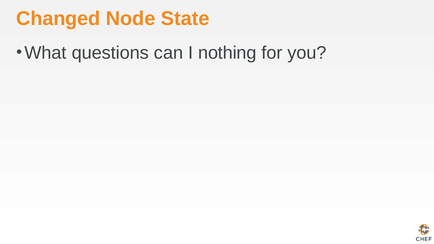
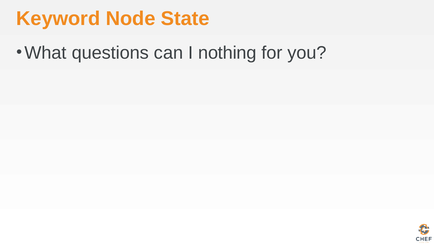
Changed: Changed -> Keyword
